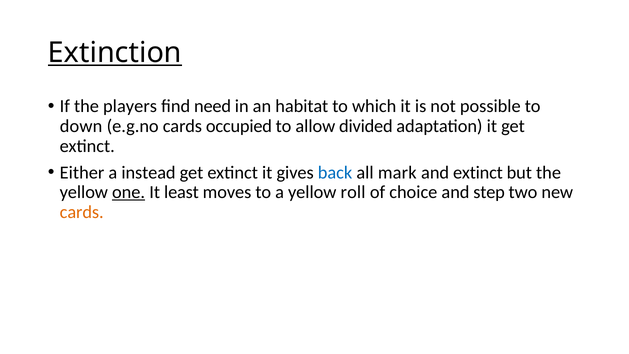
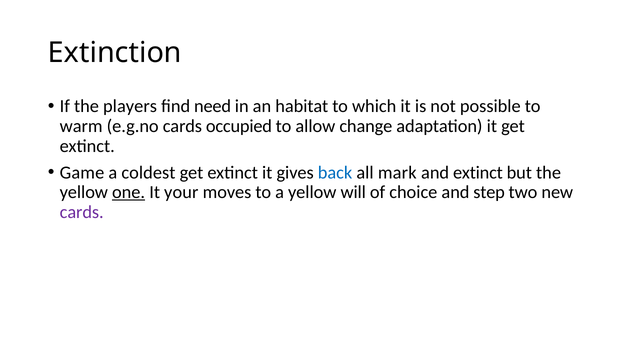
Extinction underline: present -> none
down: down -> warm
divided: divided -> change
Either: Either -> Game
instead: instead -> coldest
least: least -> your
roll: roll -> will
cards at (82, 212) colour: orange -> purple
